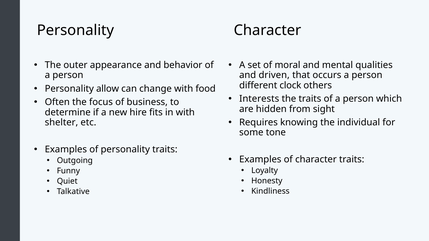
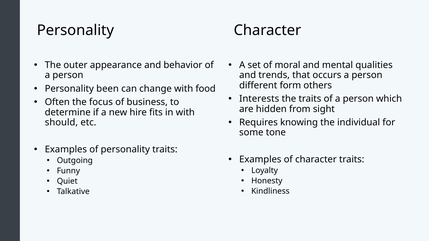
driven: driven -> trends
clock: clock -> form
allow: allow -> been
shelter: shelter -> should
